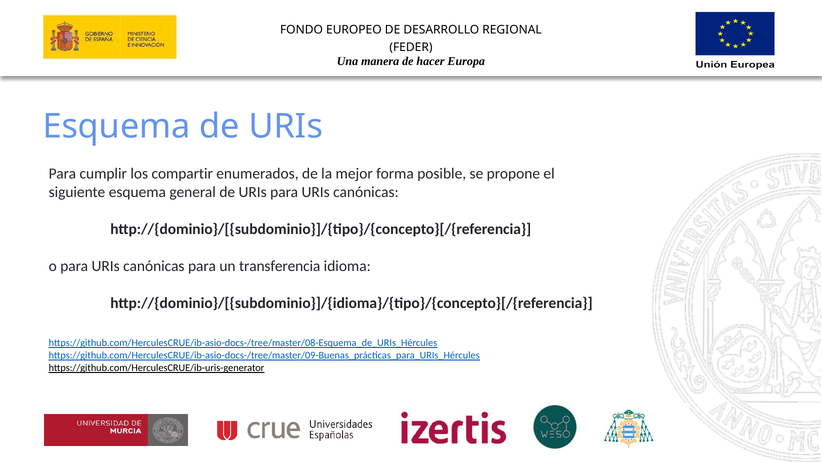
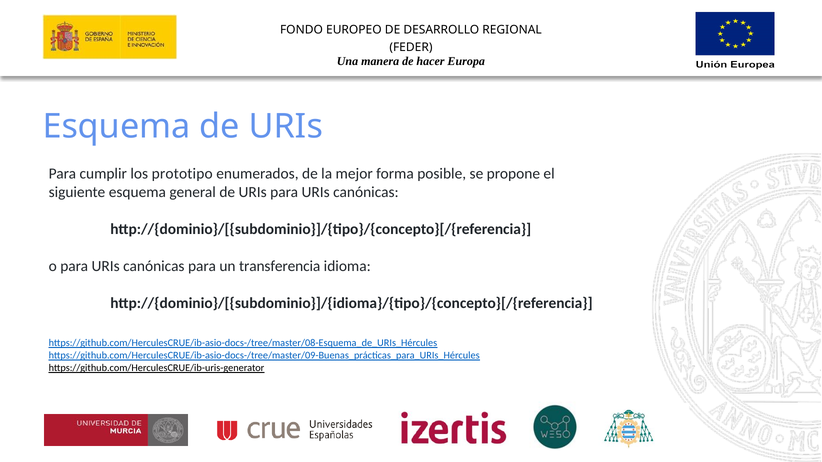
compartir: compartir -> prototipo
